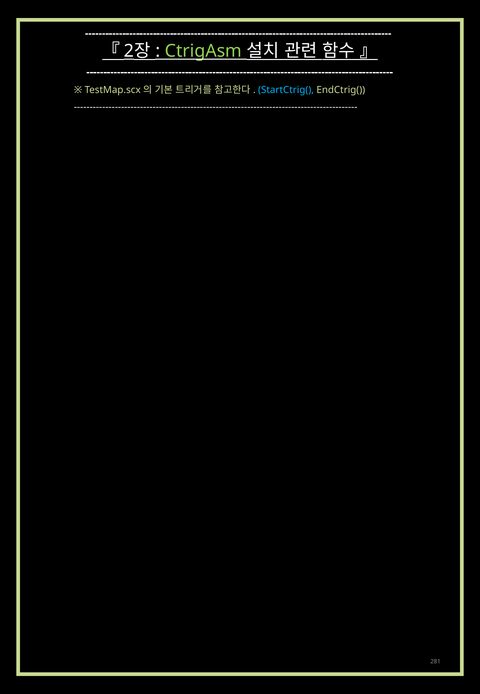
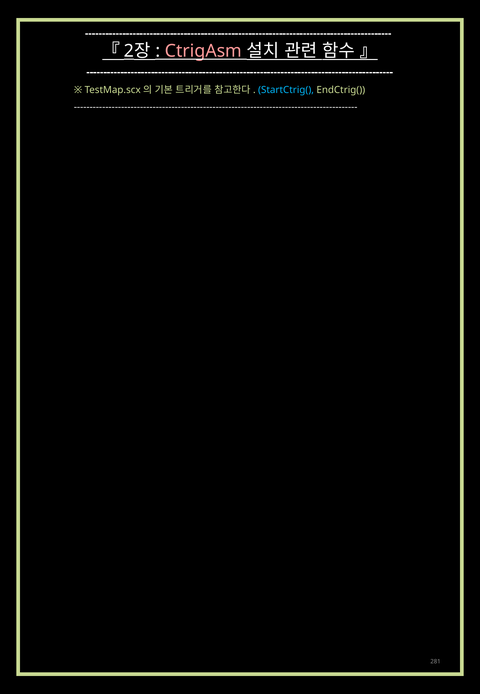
CtrigAsm colour: light green -> pink
